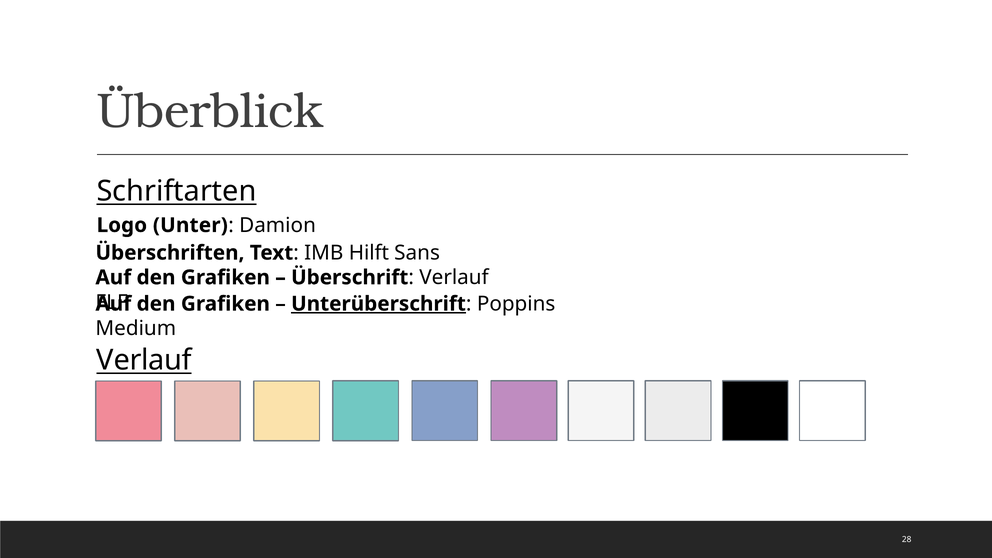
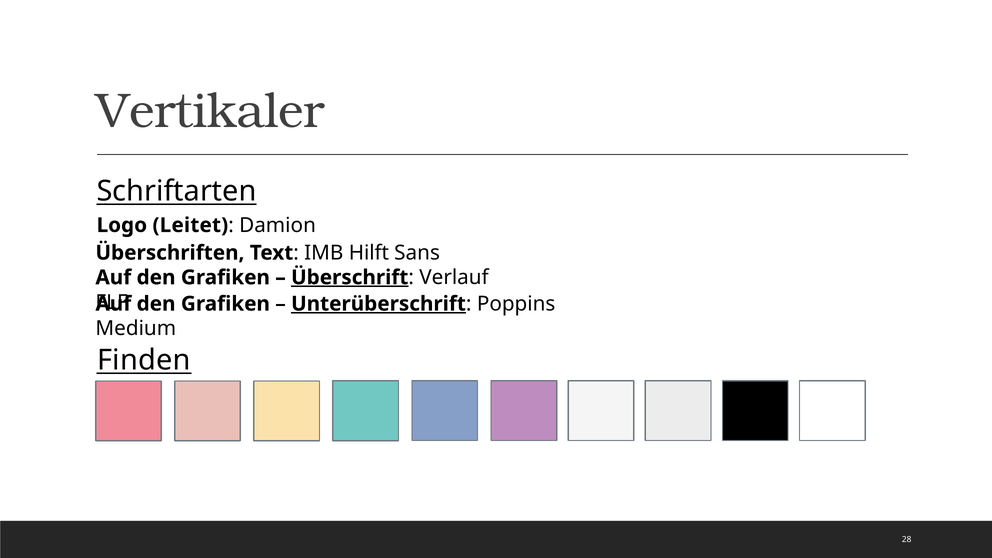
Überblick: Überblick -> Vertikaler
Unter: Unter -> Leitet
Überschrift underline: none -> present
Verlauf at (144, 360): Verlauf -> Finden
